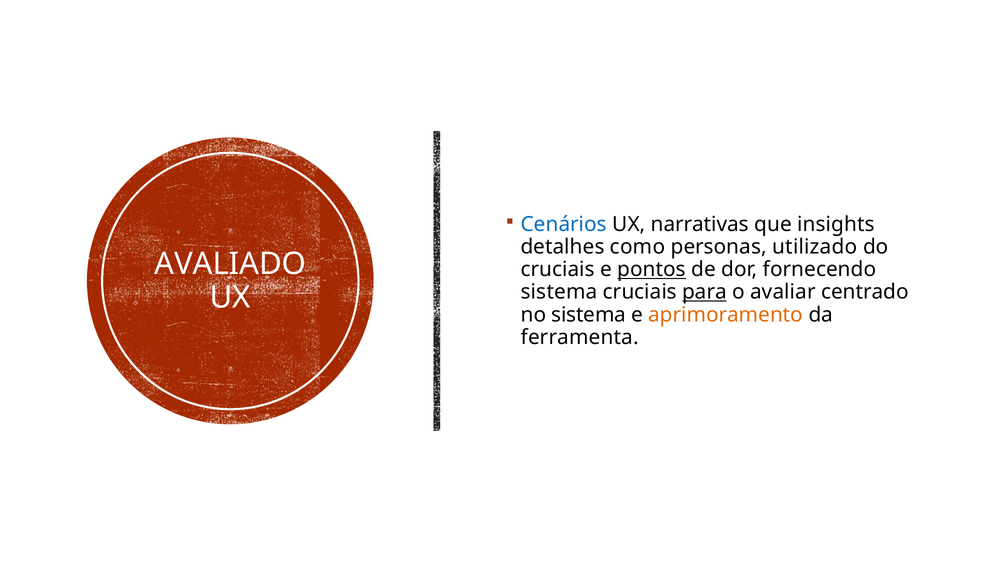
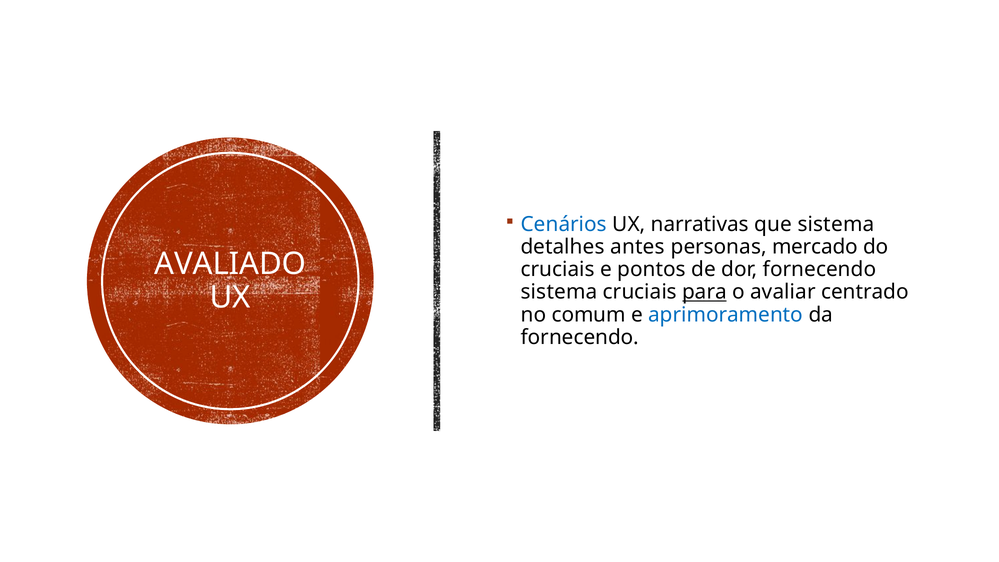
que insights: insights -> sistema
como: como -> antes
utilizado: utilizado -> mercado
pontos underline: present -> none
no sistema: sistema -> comum
aprimoramento colour: orange -> blue
ferramenta at (580, 337): ferramenta -> fornecendo
